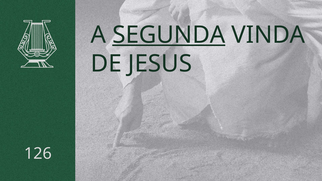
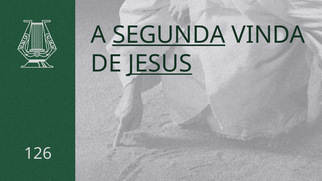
JESUS underline: none -> present
